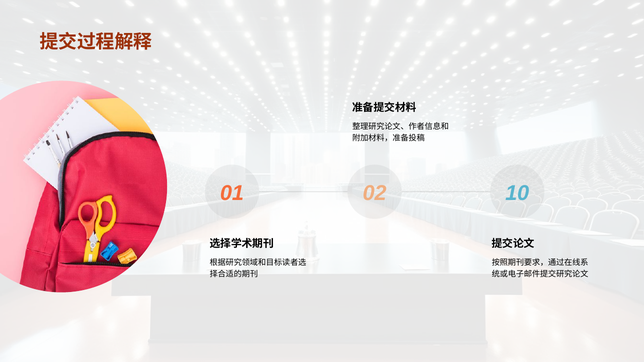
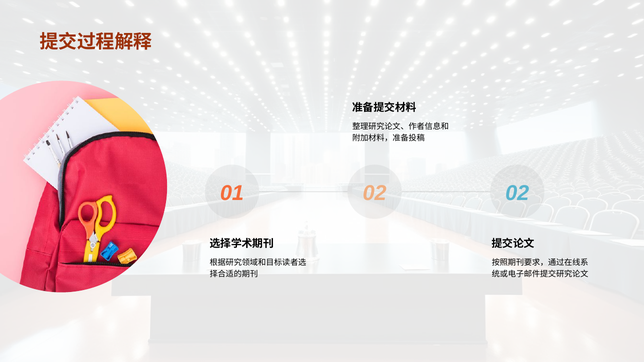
02 10: 10 -> 02
